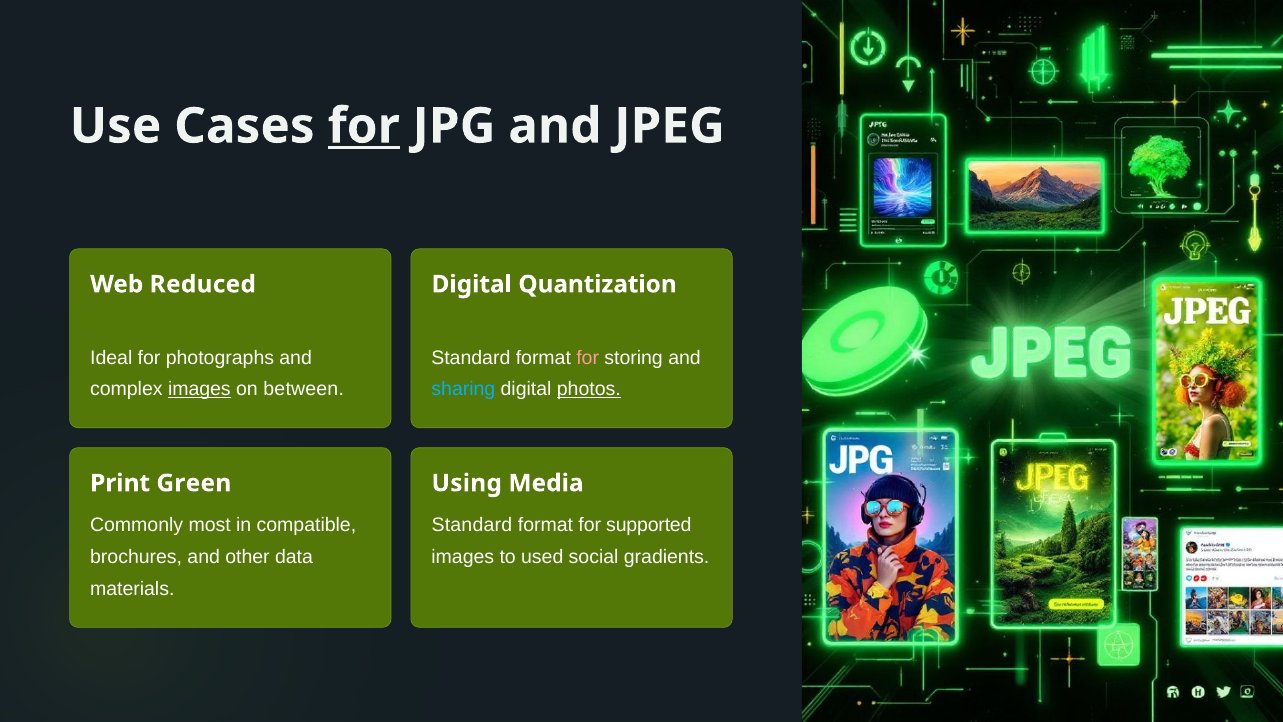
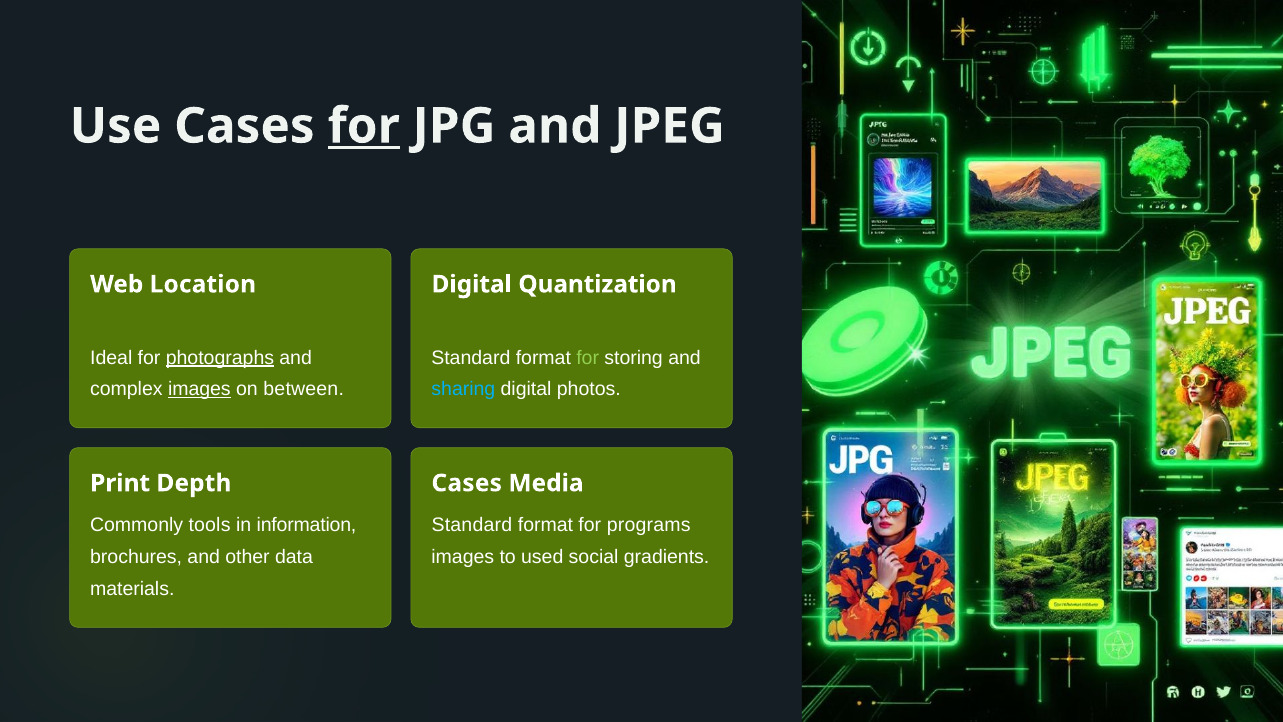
Reduced: Reduced -> Location
photographs underline: none -> present
for at (588, 357) colour: pink -> light green
photos underline: present -> none
Green: Green -> Depth
Using at (467, 483): Using -> Cases
most: most -> tools
compatible: compatible -> information
supported: supported -> programs
